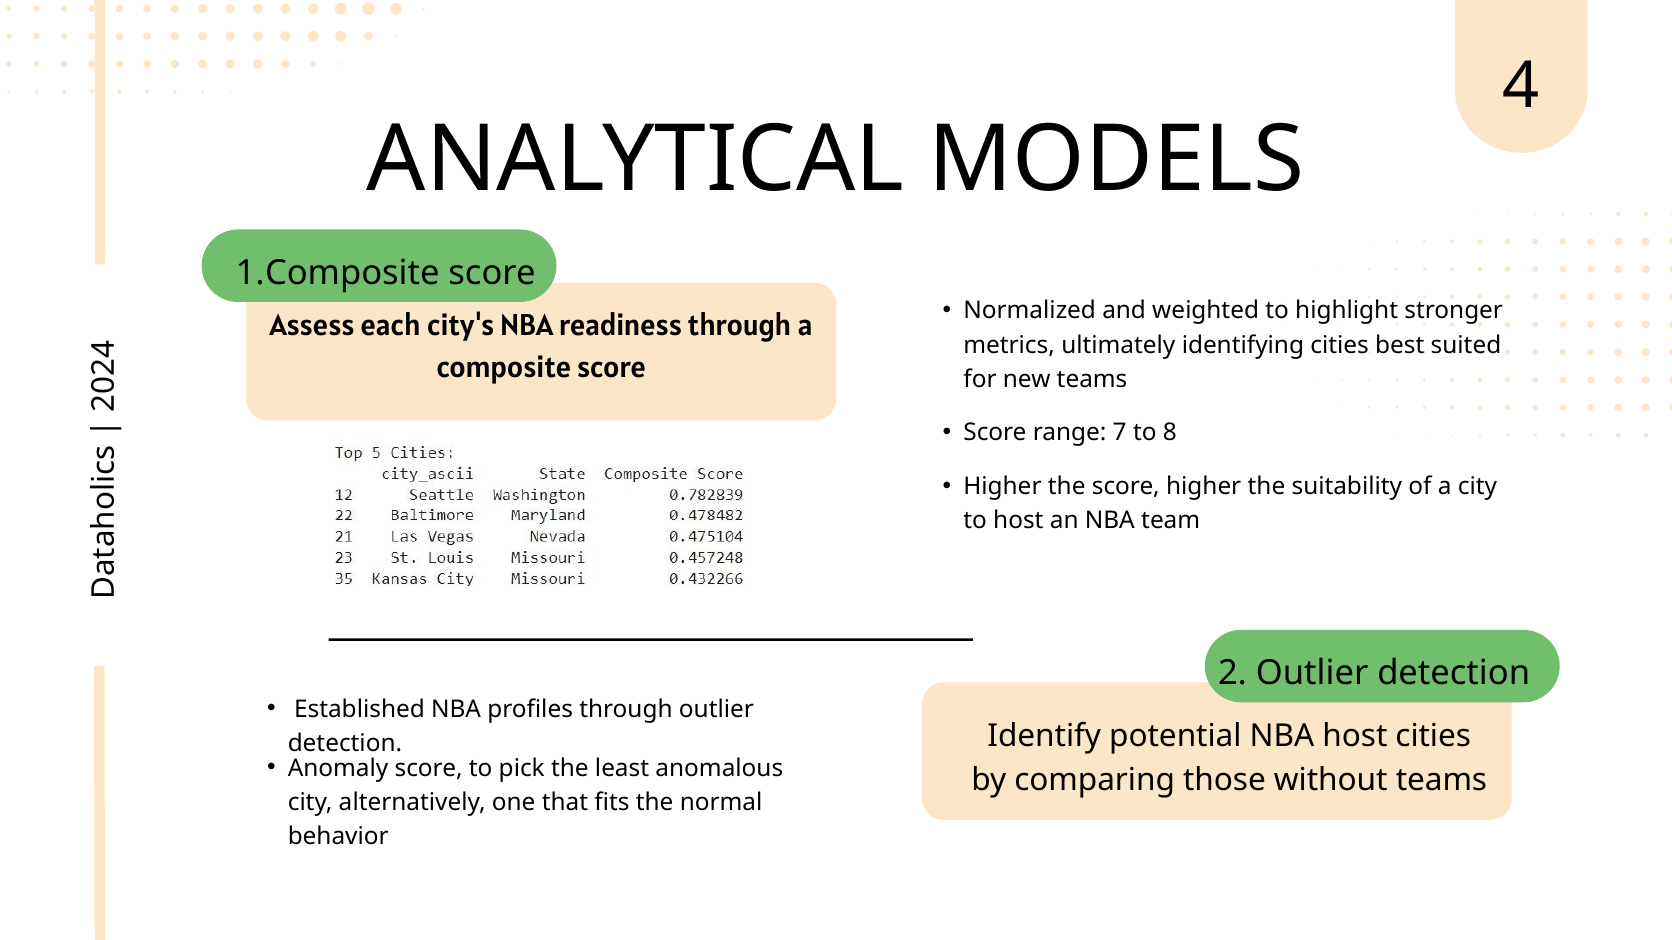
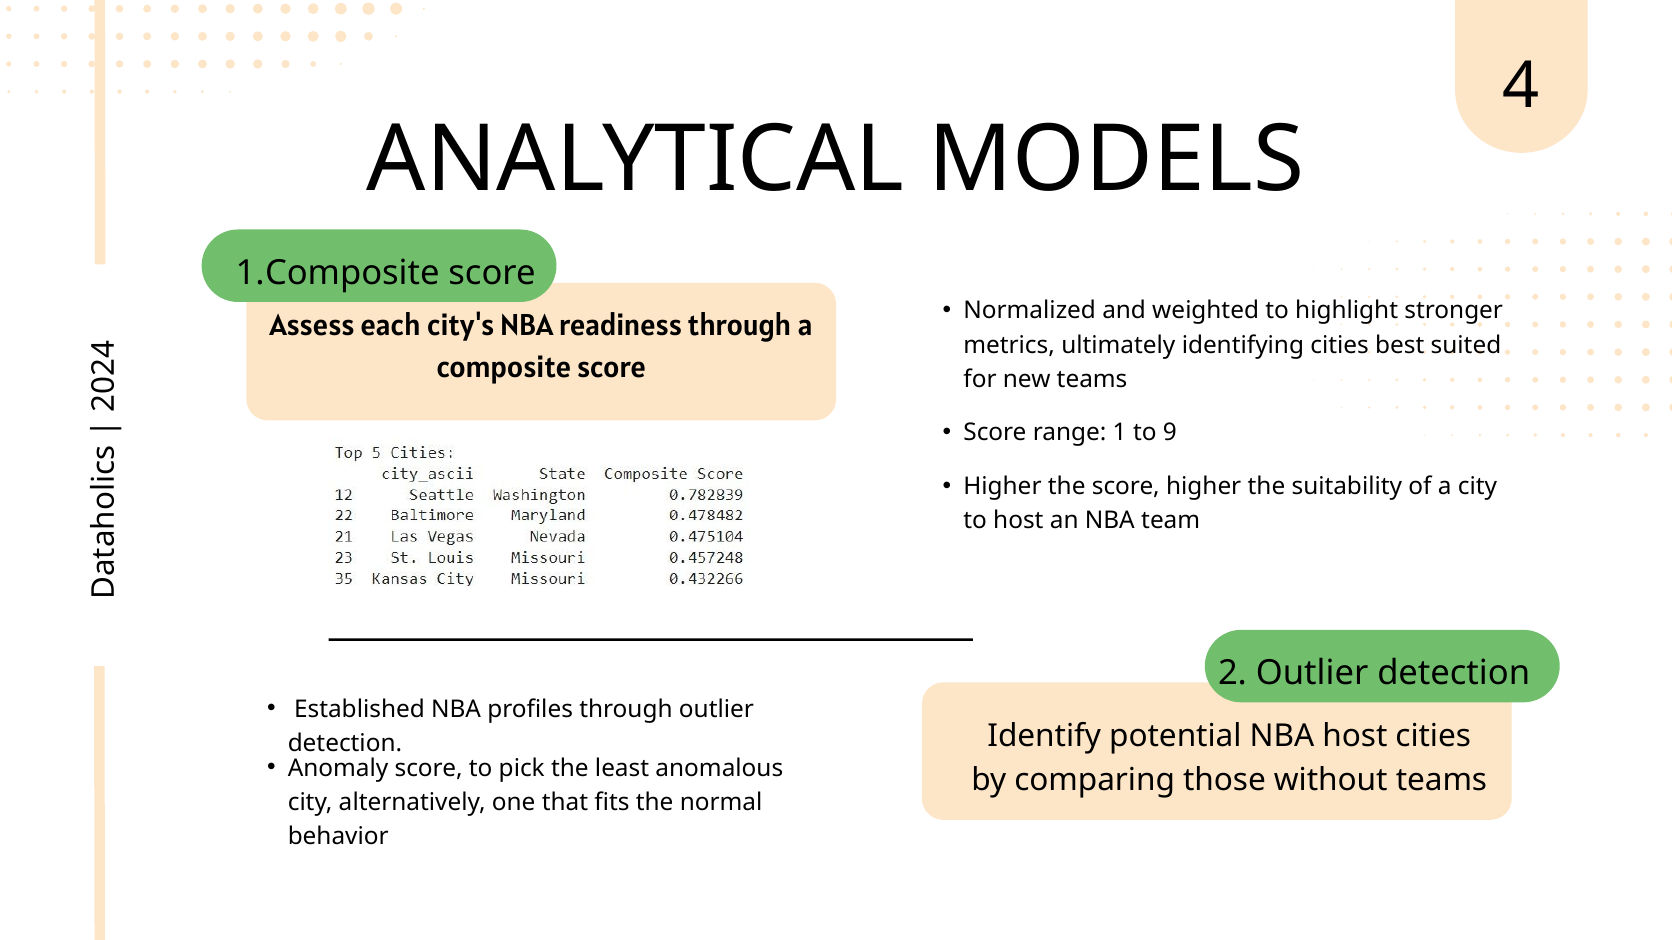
7: 7 -> 1
8: 8 -> 9
